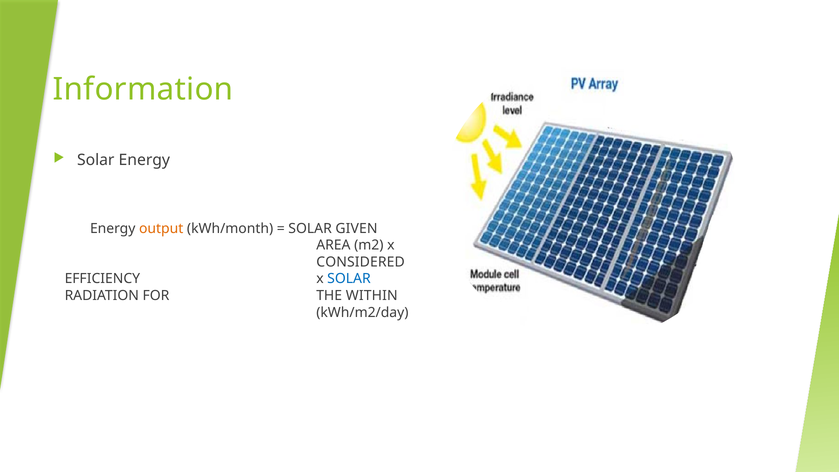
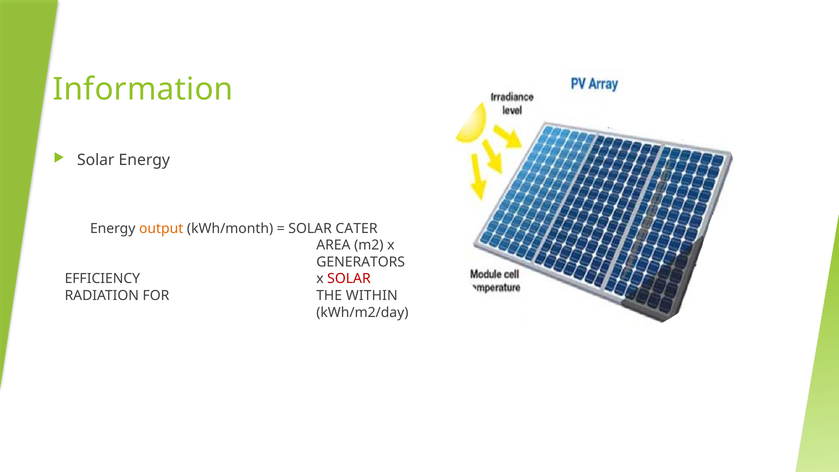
GIVEN: GIVEN -> CATER
CONSIDERED: CONSIDERED -> GENERATORS
SOLAR at (349, 279) colour: blue -> red
